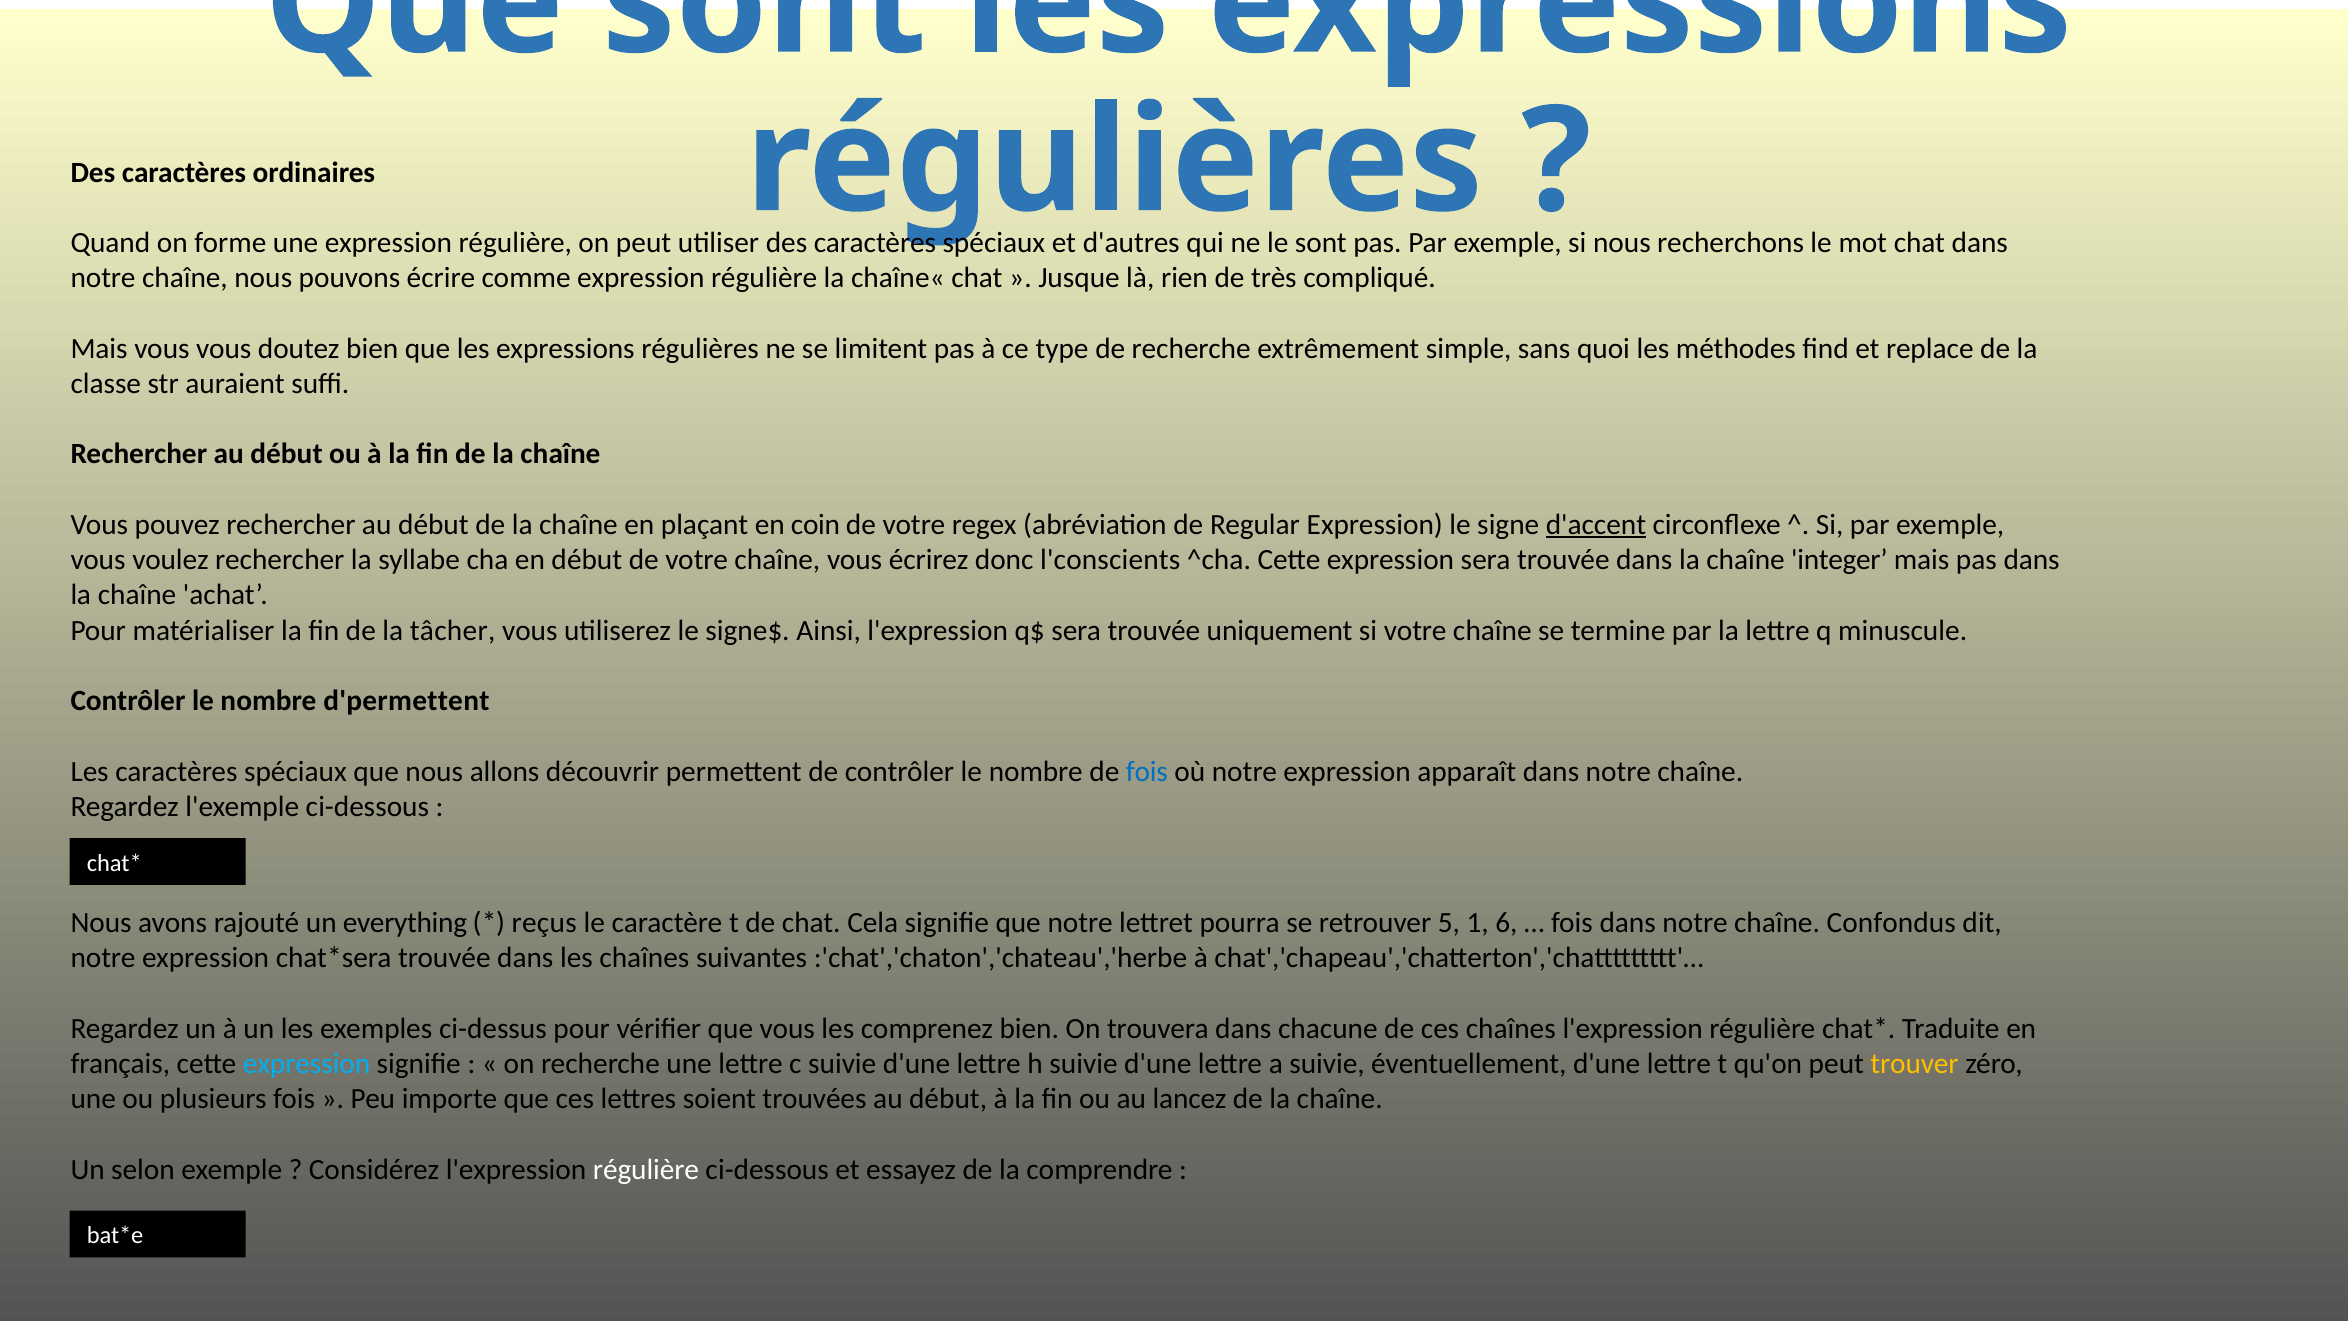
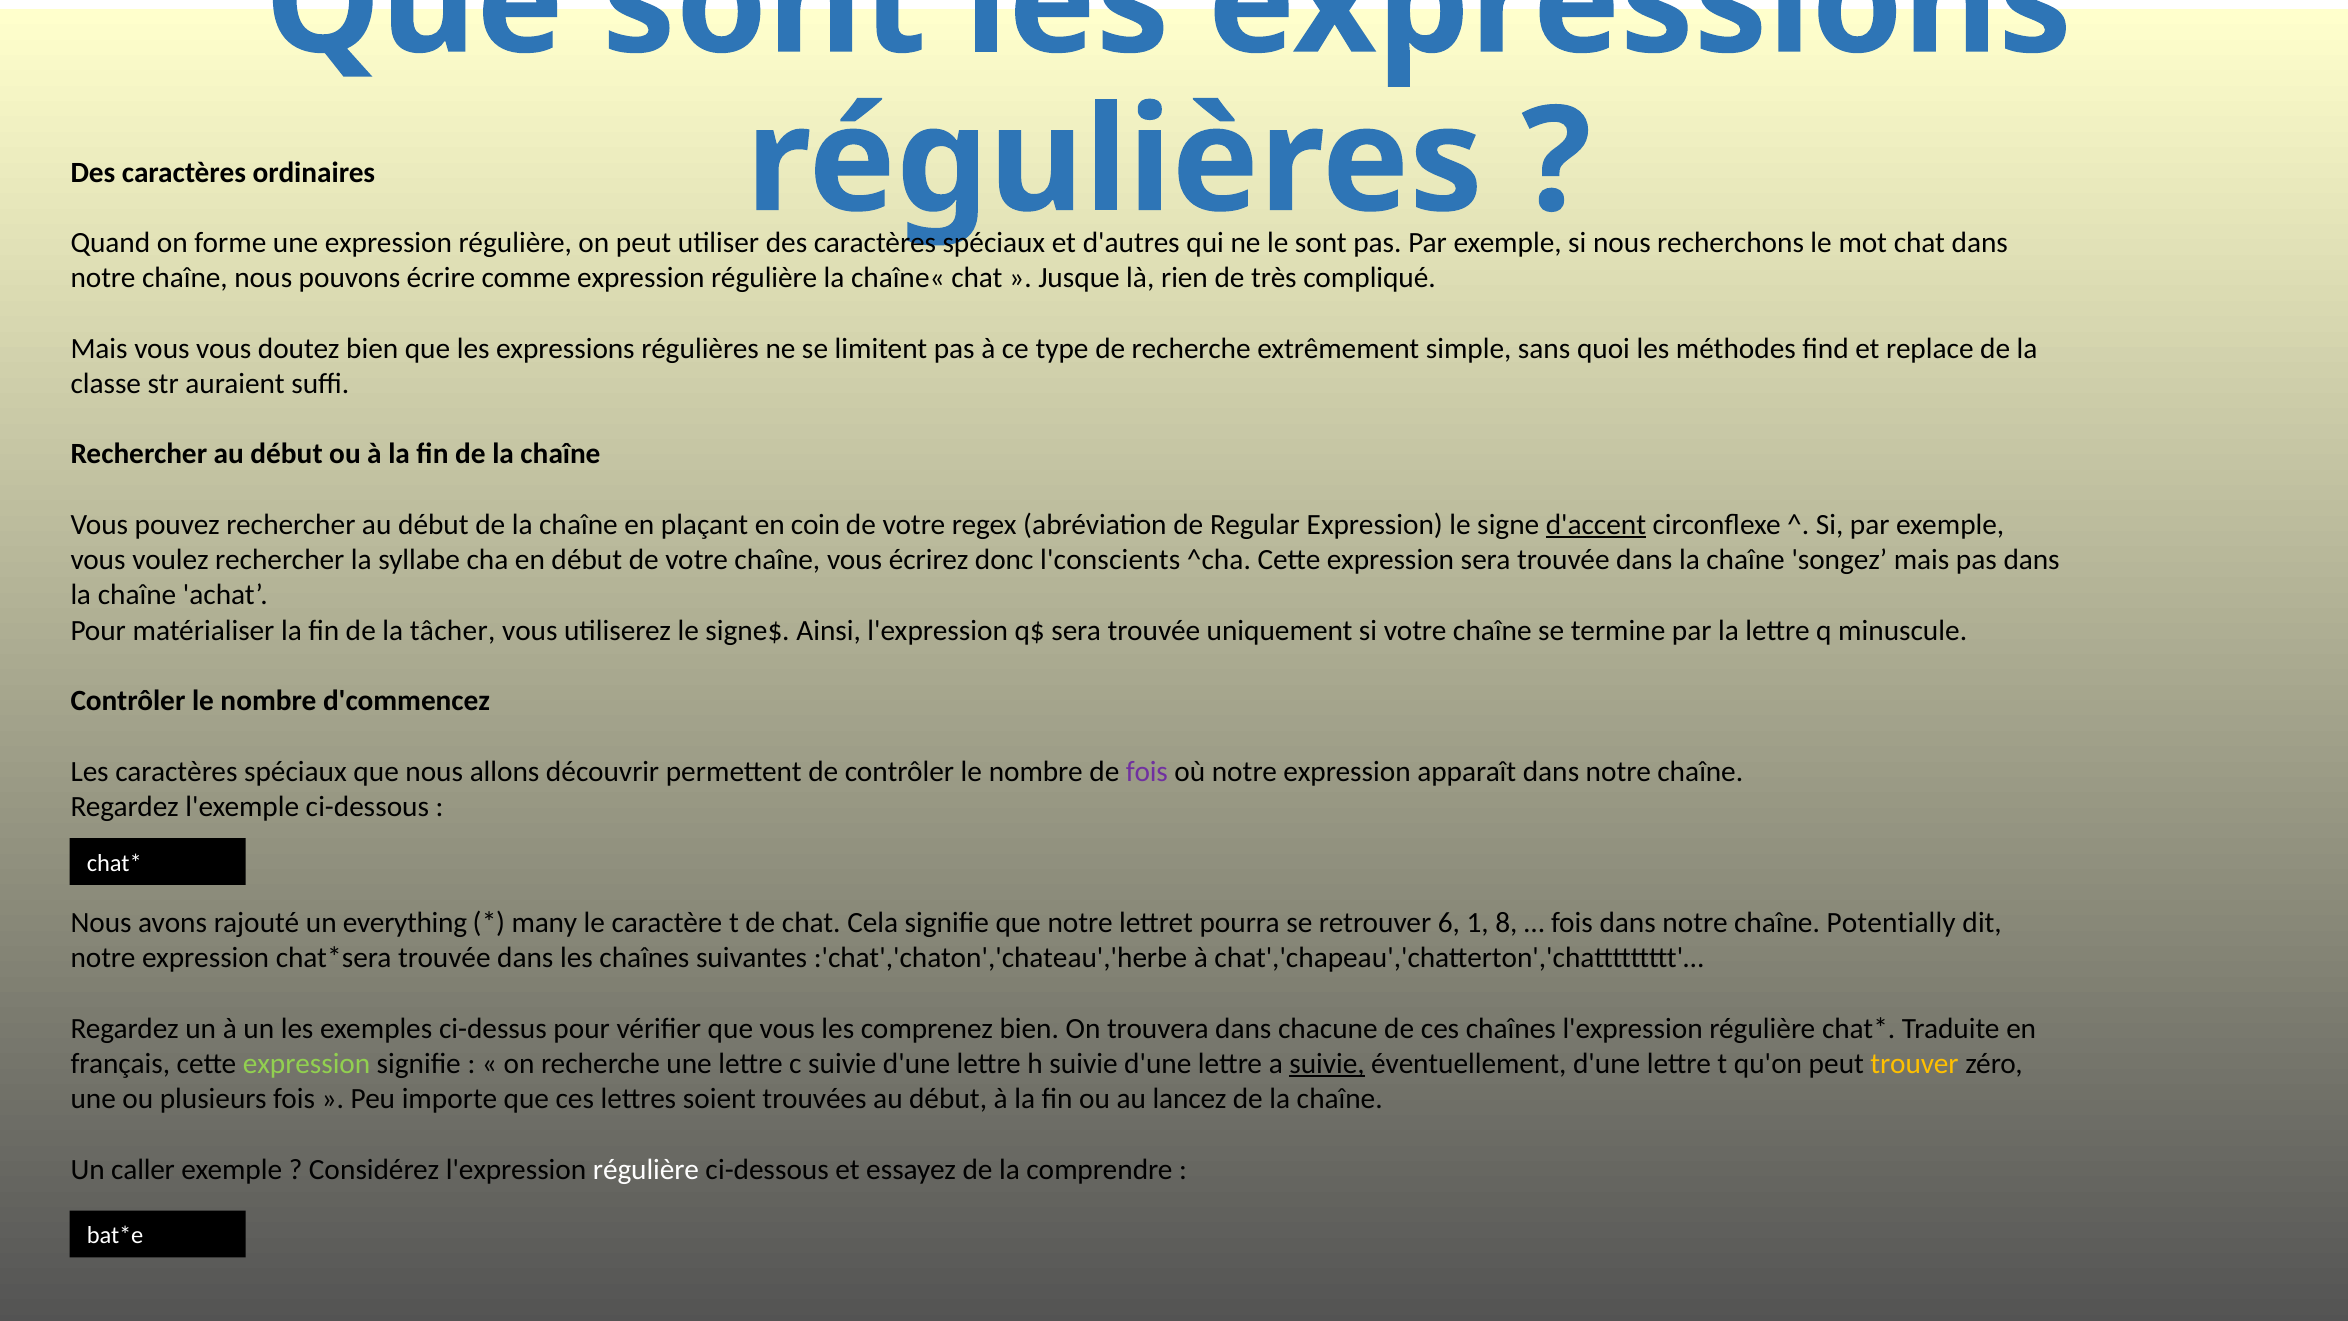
integer: integer -> songez
d'permettent: d'permettent -> d'commencez
fois at (1147, 771) colour: blue -> purple
reçus: reçus -> many
5: 5 -> 6
6: 6 -> 8
Confondus: Confondus -> Potentially
expression at (307, 1064) colour: light blue -> light green
suivie at (1327, 1064) underline: none -> present
selon: selon -> caller
